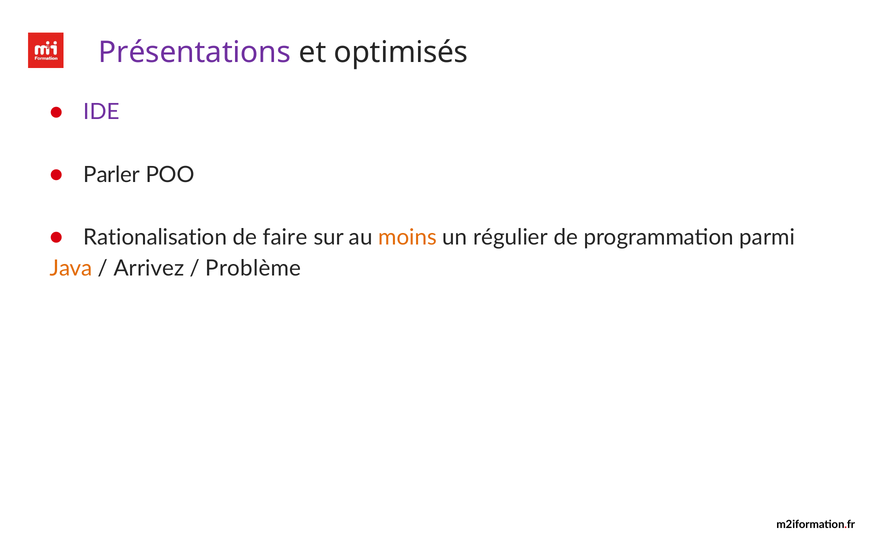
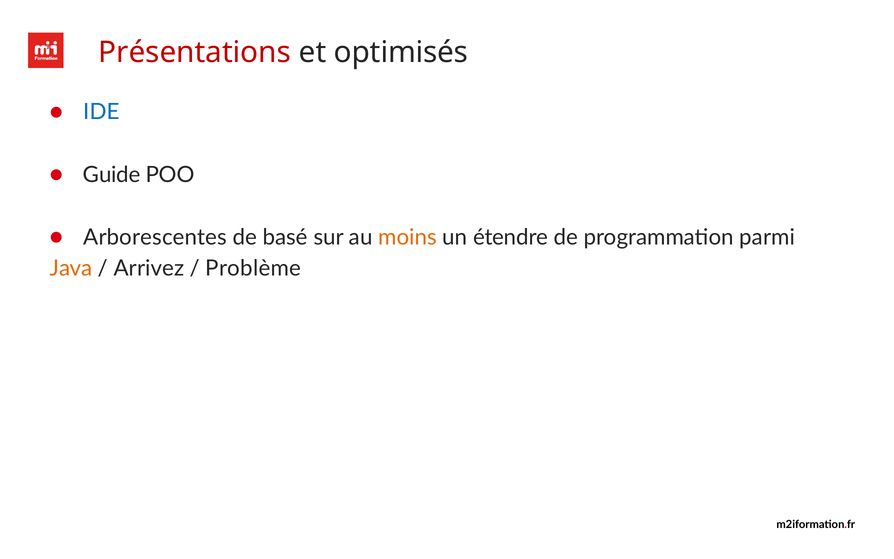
Présentations colour: purple -> red
IDE colour: purple -> blue
Parler: Parler -> Guide
Rationalisation: Rationalisation -> Arborescentes
faire: faire -> basé
régulier: régulier -> étendre
